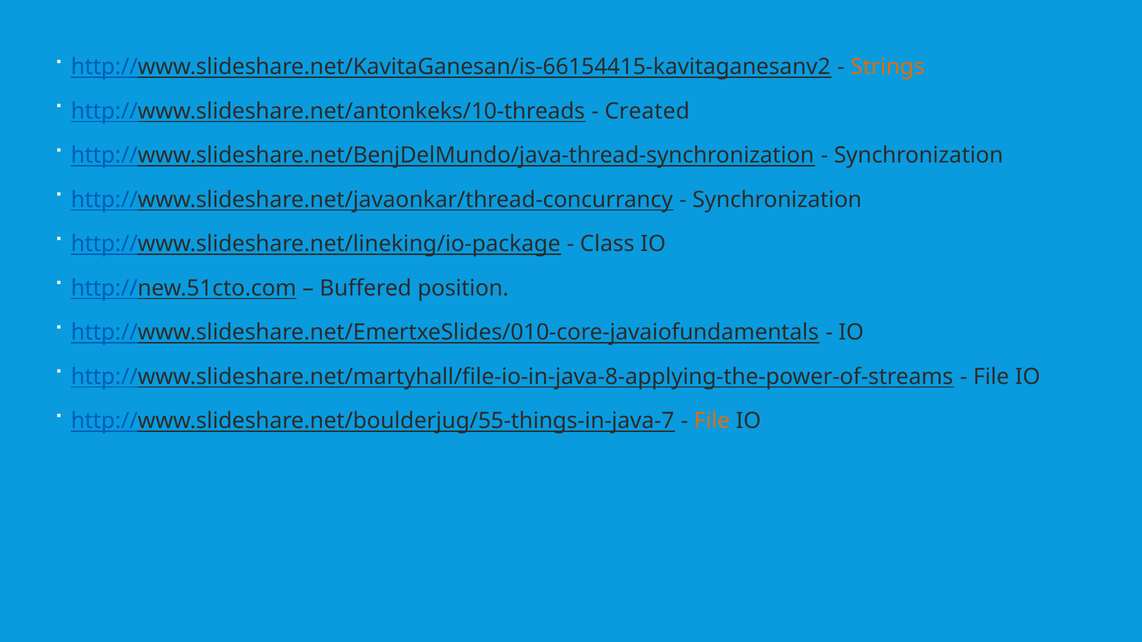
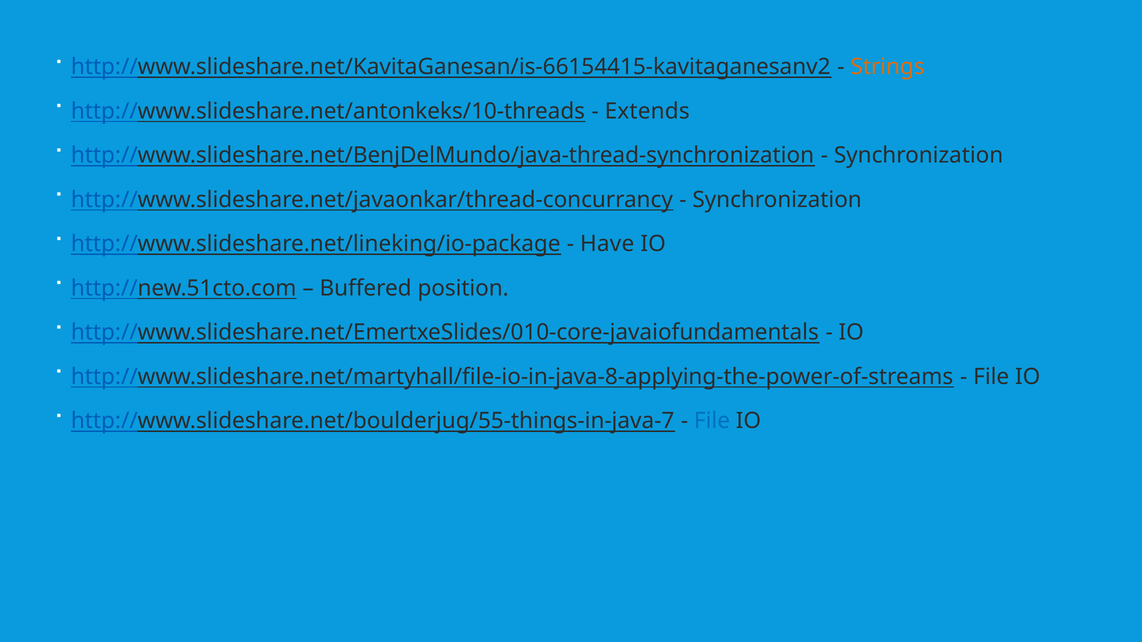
Created: Created -> Extends
Class: Class -> Have
File at (712, 421) colour: orange -> blue
